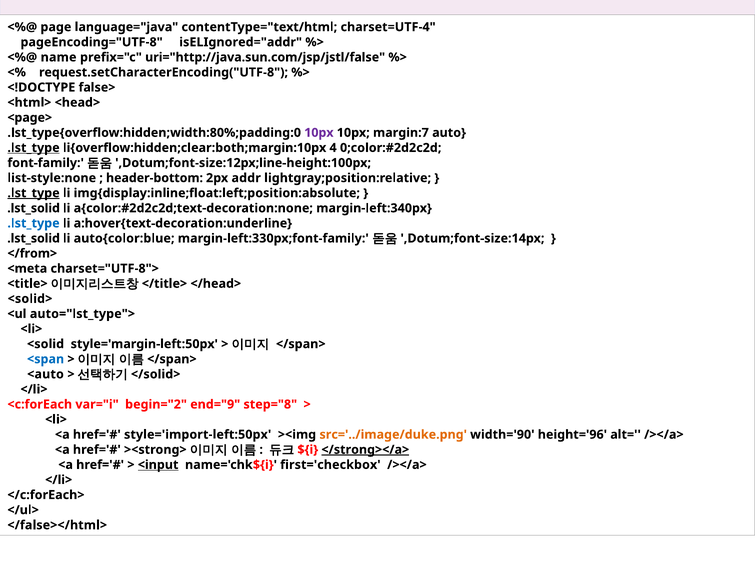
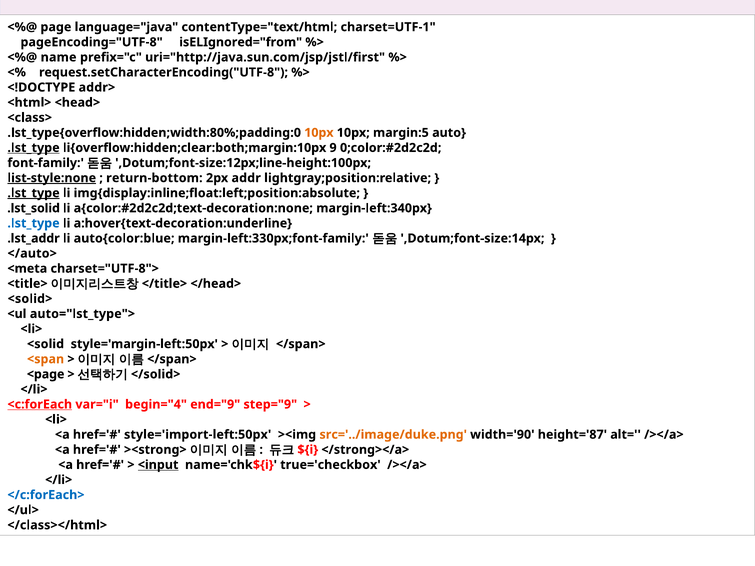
charset=UTF-4: charset=UTF-4 -> charset=UTF-1
isELIgnored="addr: isELIgnored="addr -> isELIgnored="from
uri="http://java.sun.com/jsp/jstl/false: uri="http://java.sun.com/jsp/jstl/false -> uri="http://java.sun.com/jsp/jstl/first
false>: false> -> addr>
<page>: <page> -> <class>
10px at (319, 133) colour: purple -> orange
margin:7: margin:7 -> margin:5
4: 4 -> 9
list-style:none underline: none -> present
header-bottom: header-bottom -> return-bottom
.lst_solid at (34, 238): .lst_solid -> .lst_addr
</from>: </from> -> </auto>
<span colour: blue -> orange
<auto: <auto -> <page
<c:forEach underline: none -> present
begin="2: begin="2 -> begin="4
step="8: step="8 -> step="9
height='96: height='96 -> height='87
</strong></a> underline: present -> none
first='checkbox: first='checkbox -> true='checkbox
</c:forEach> colour: black -> blue
</false></html>: </false></html> -> </class></html>
